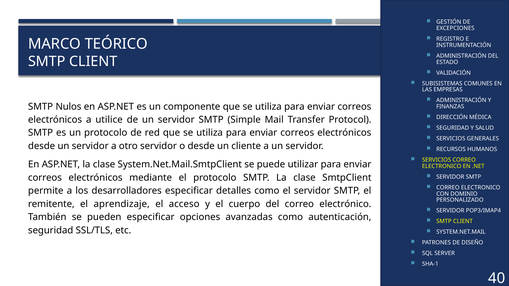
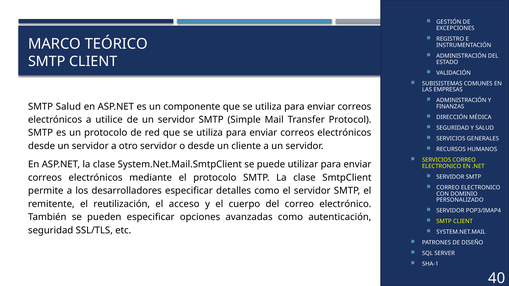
SMTP Nulos: Nulos -> Salud
aprendizaje: aprendizaje -> reutilización
